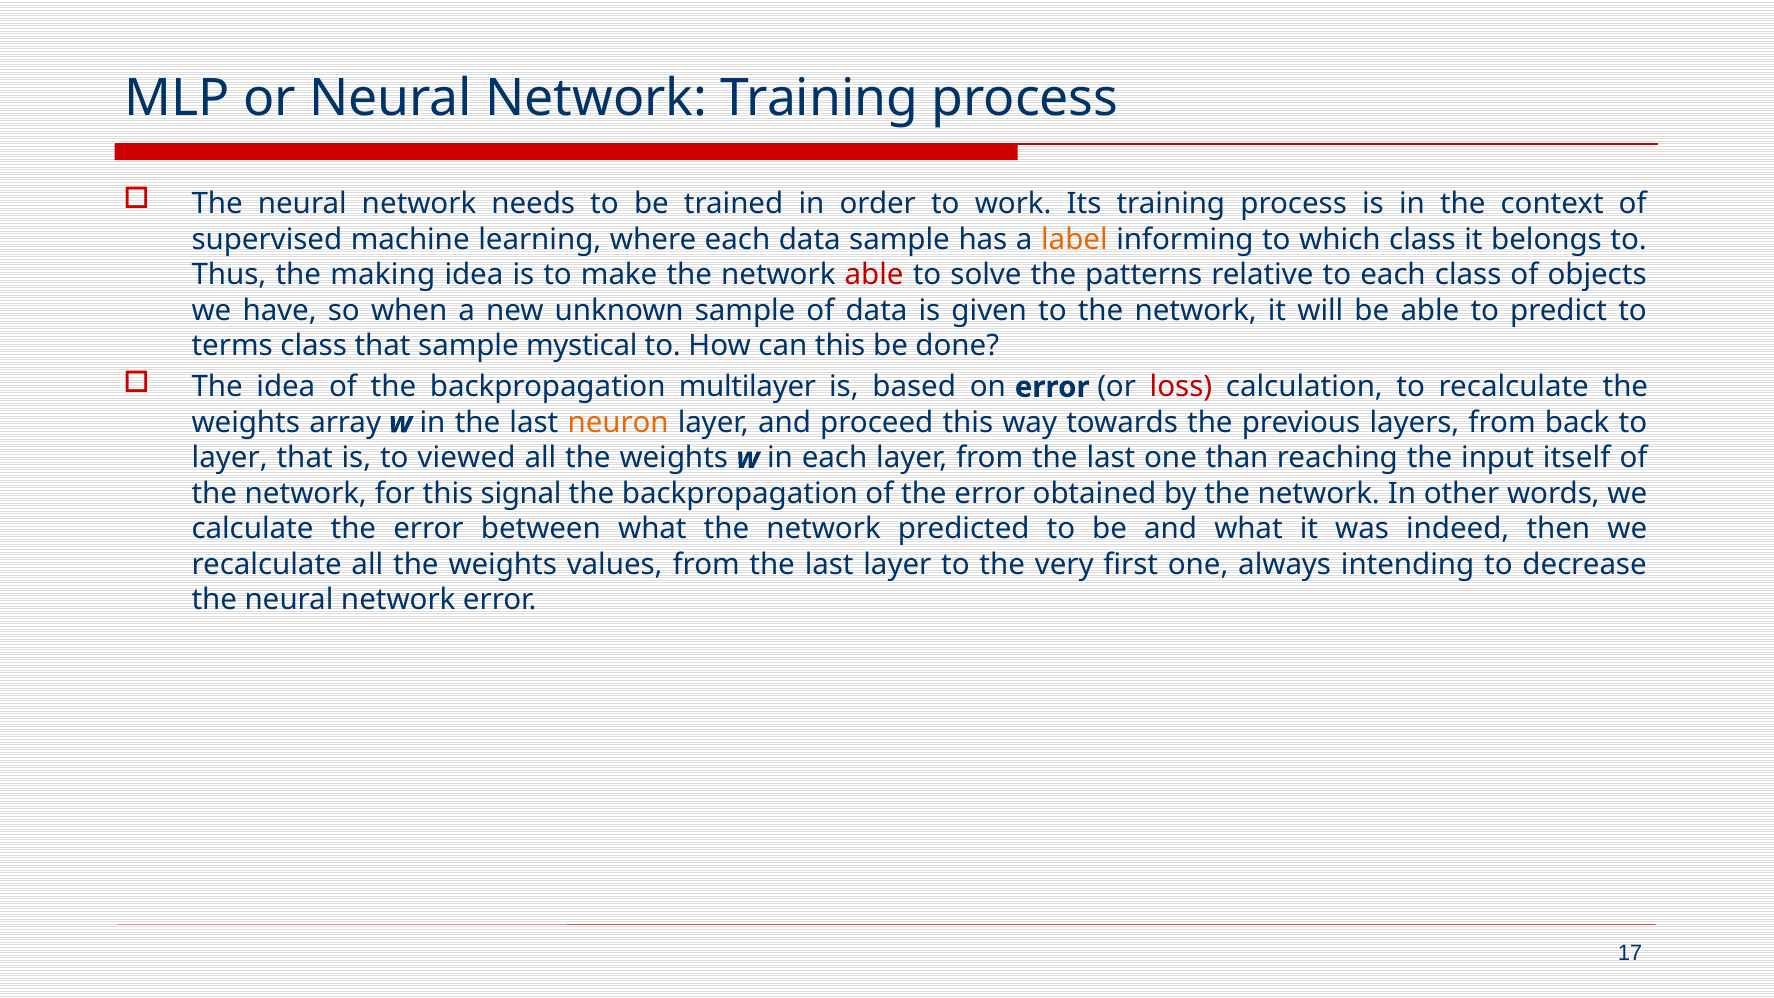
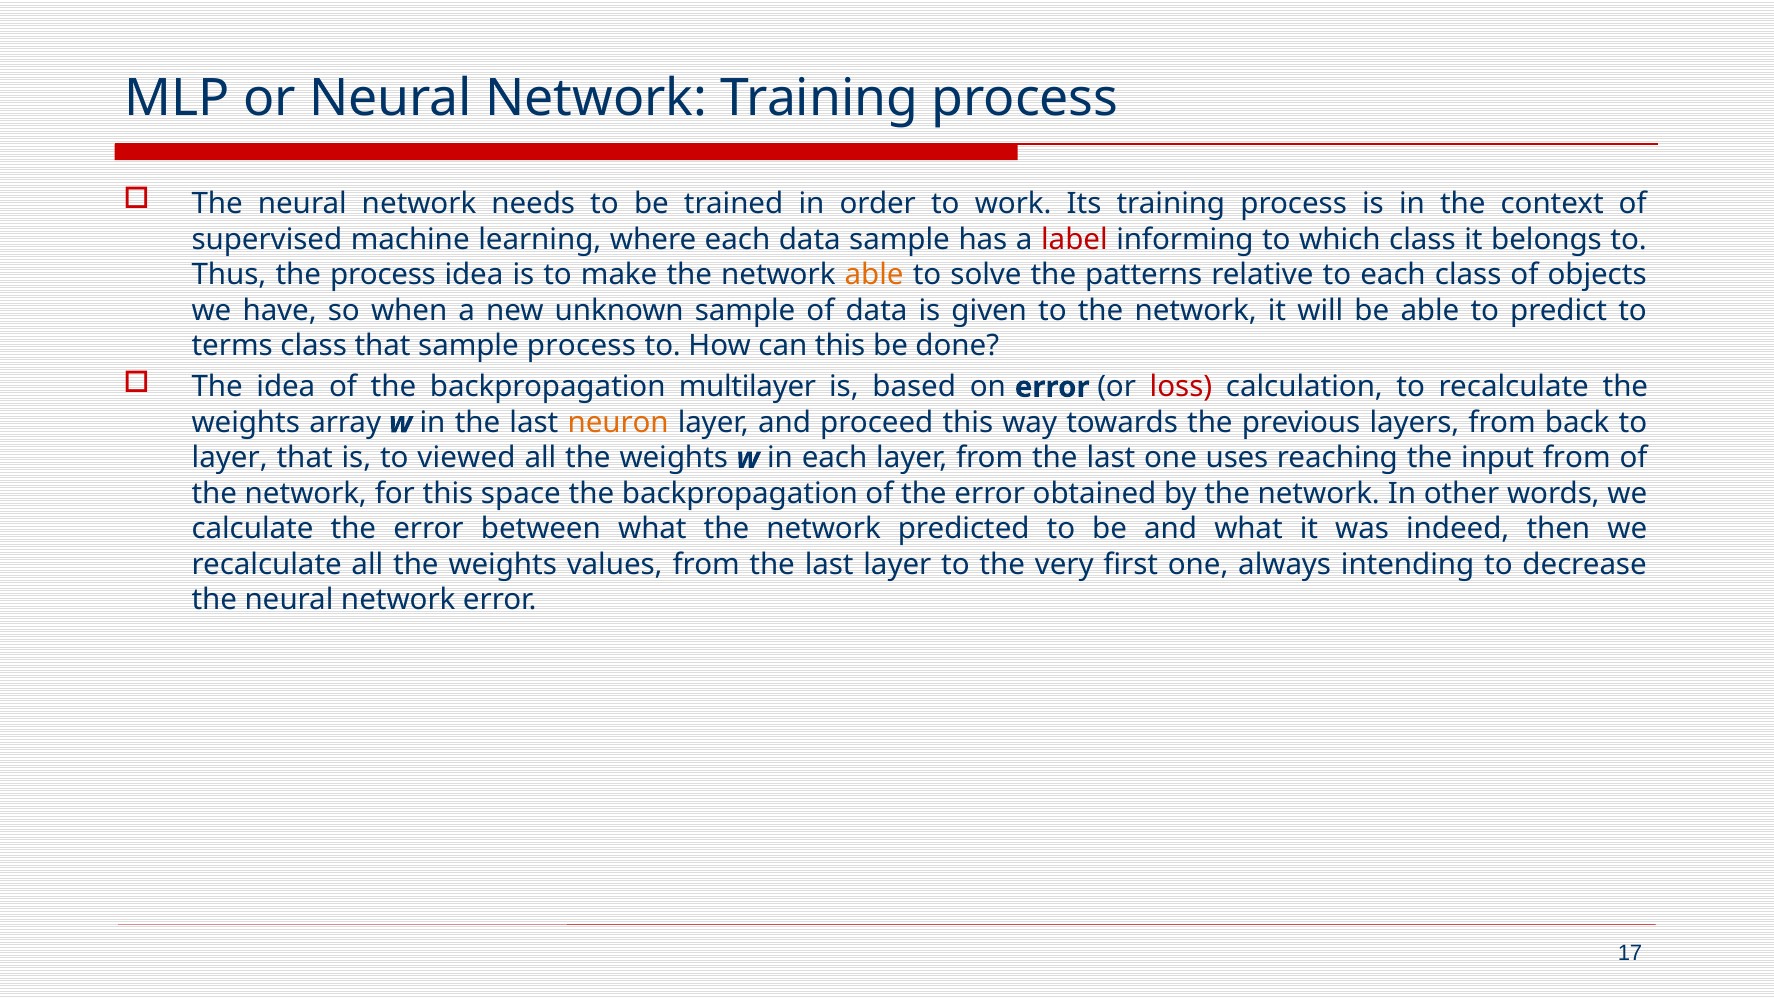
label colour: orange -> red
the making: making -> process
able at (874, 275) colour: red -> orange
sample mystical: mystical -> process
than: than -> uses
input itself: itself -> from
signal: signal -> space
